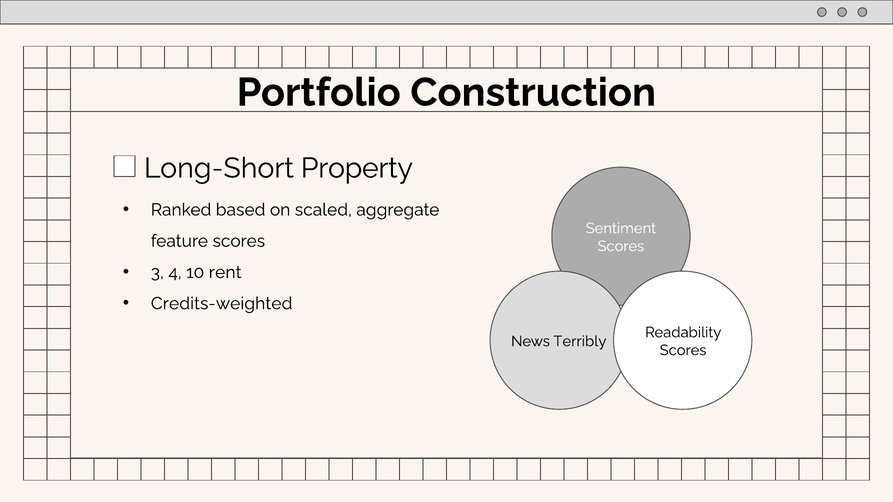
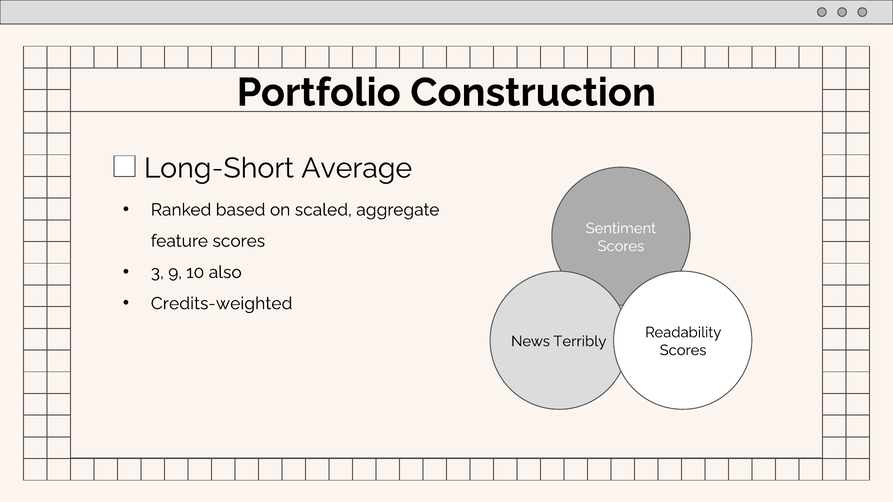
Property: Property -> Average
4: 4 -> 9
rent: rent -> also
